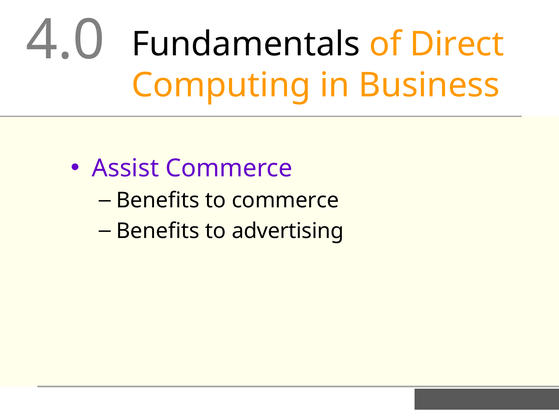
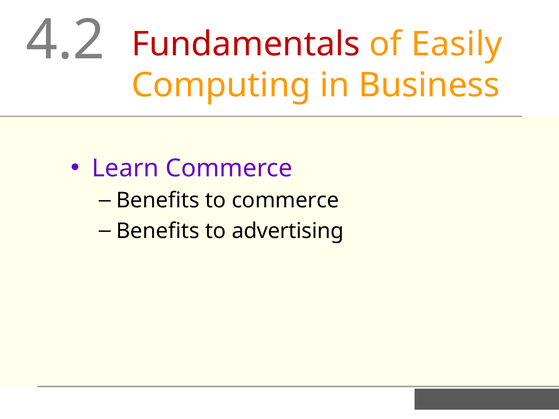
4.0: 4.0 -> 4.2
Fundamentals colour: black -> red
Direct: Direct -> Easily
Assist: Assist -> Learn
